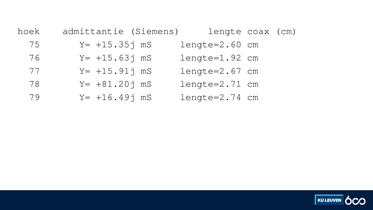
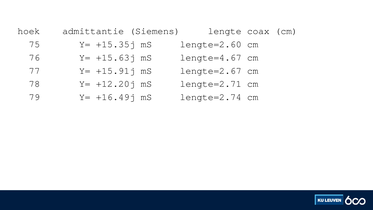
lengte=1.92: lengte=1.92 -> lengte=4.67
+81.20j: +81.20j -> +12.20j
